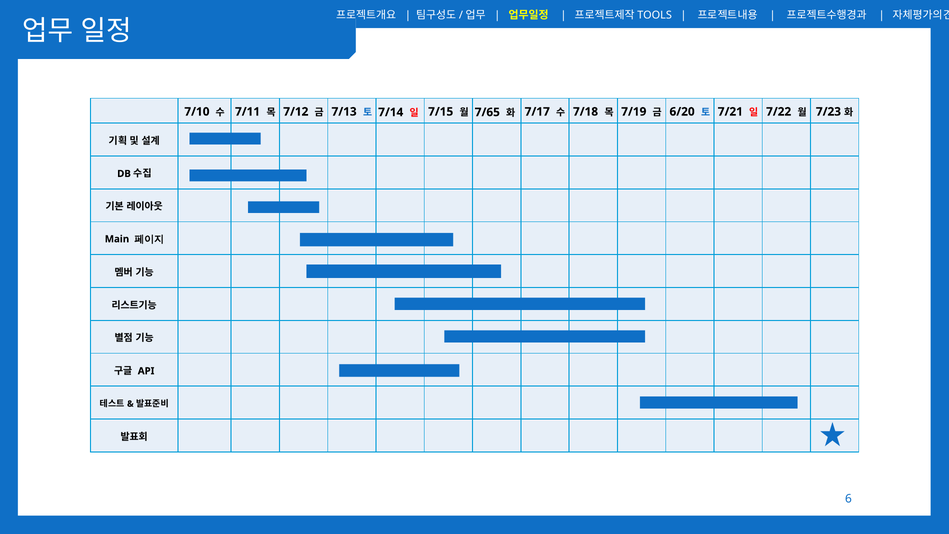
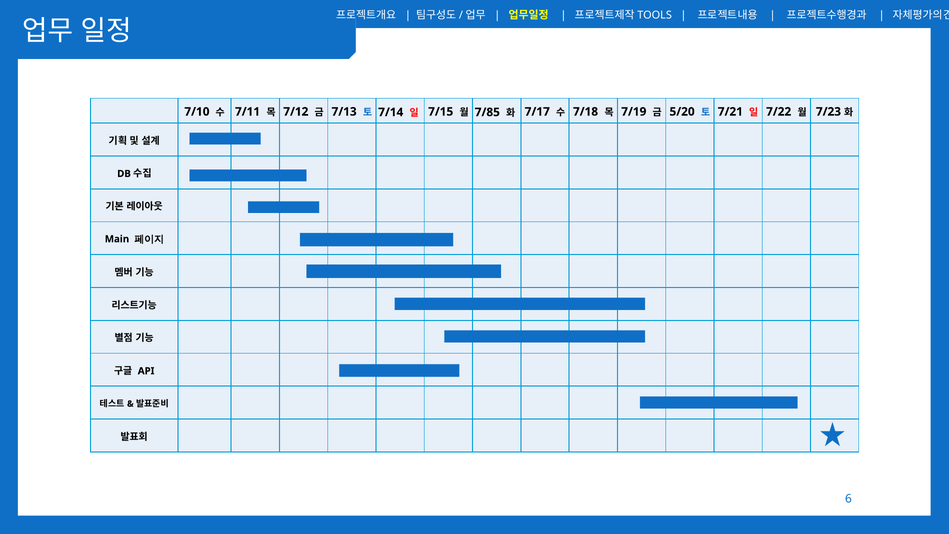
7/65: 7/65 -> 7/85
6/20: 6/20 -> 5/20
